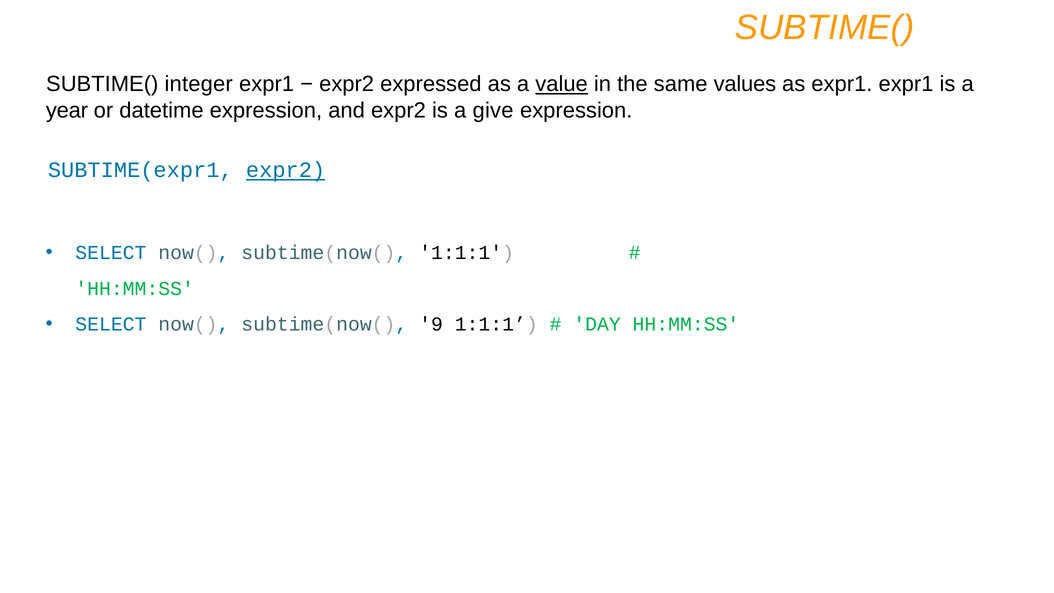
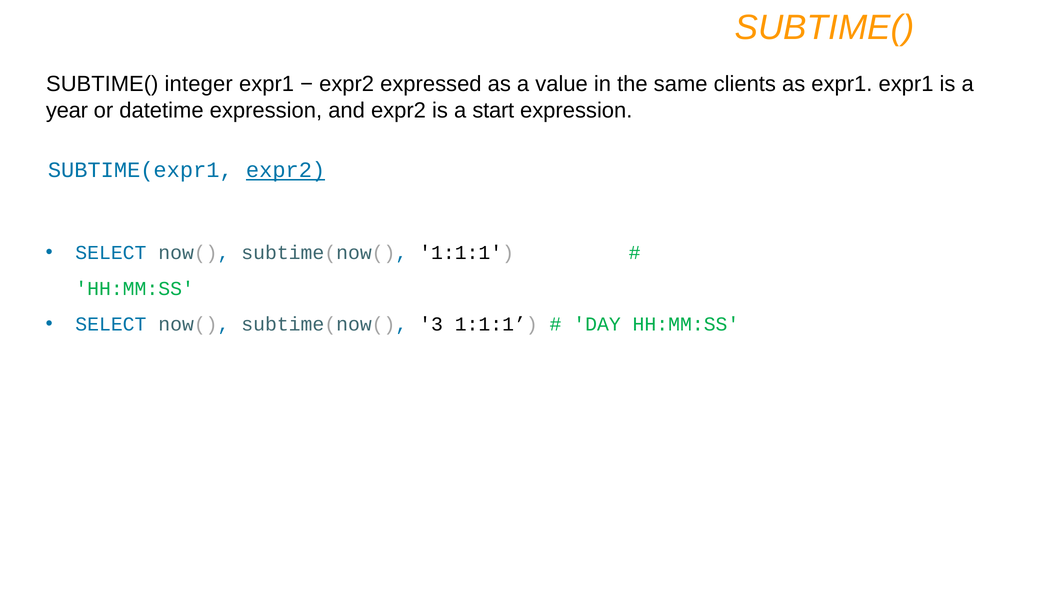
value underline: present -> none
values: values -> clients
give: give -> start
9: 9 -> 3
